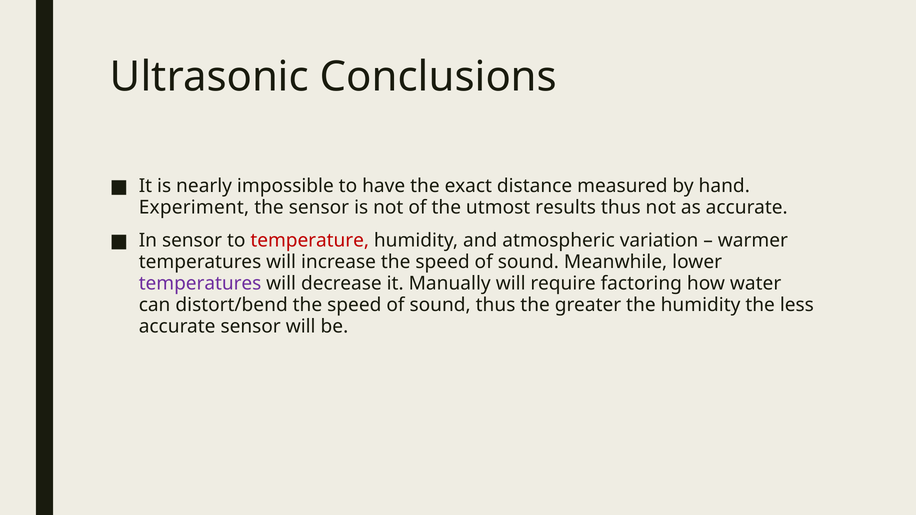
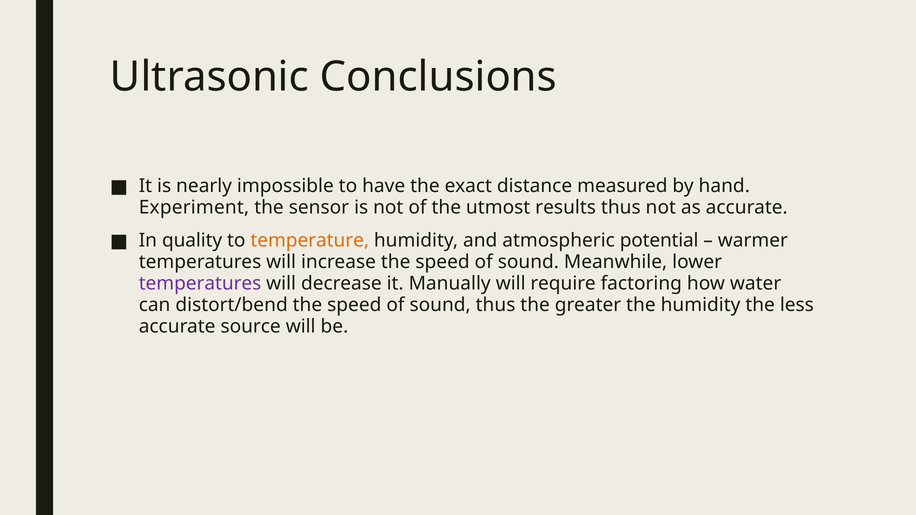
In sensor: sensor -> quality
temperature colour: red -> orange
variation: variation -> potential
accurate sensor: sensor -> source
